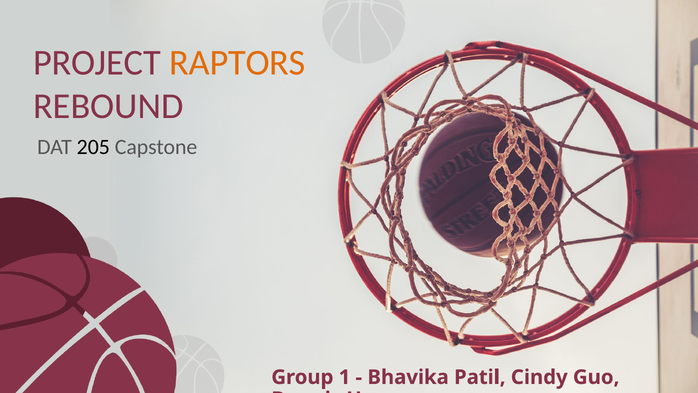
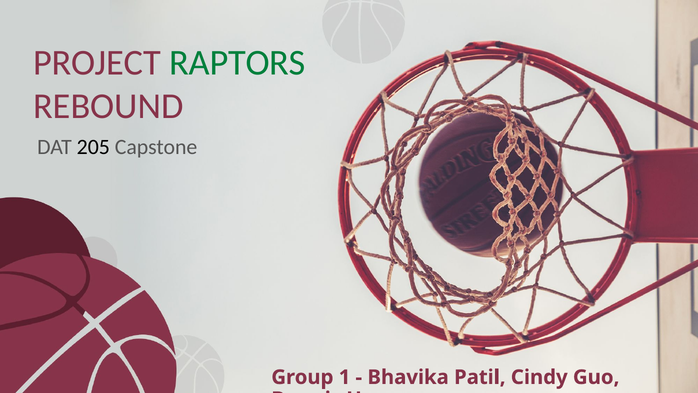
RAPTORS colour: orange -> green
